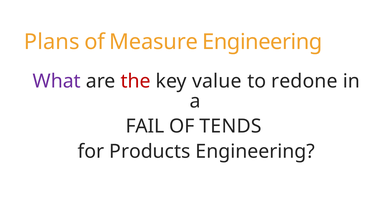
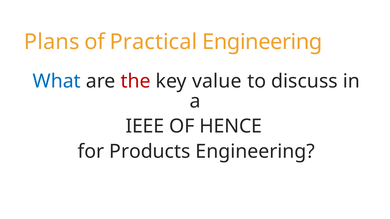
Measure: Measure -> Practical
What colour: purple -> blue
redone: redone -> discuss
FAIL: FAIL -> IEEE
TENDS: TENDS -> HENCE
